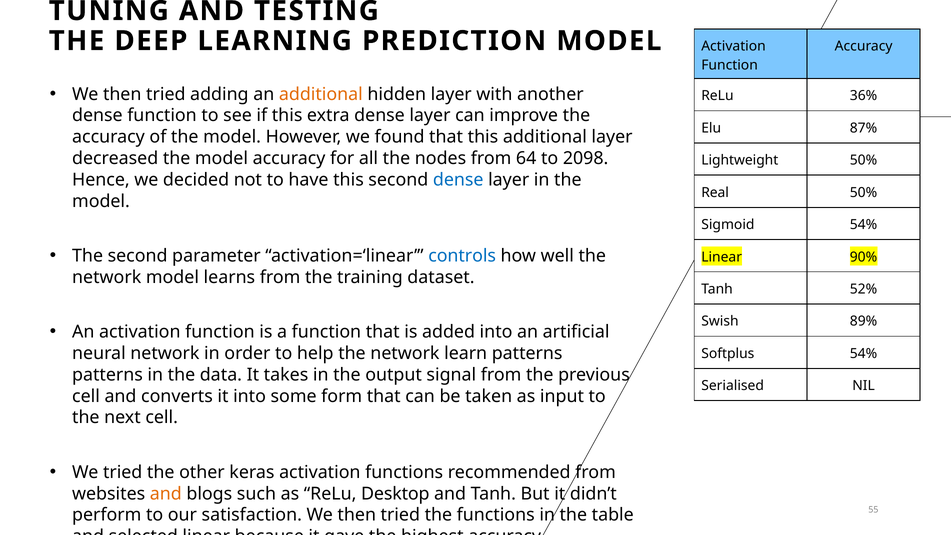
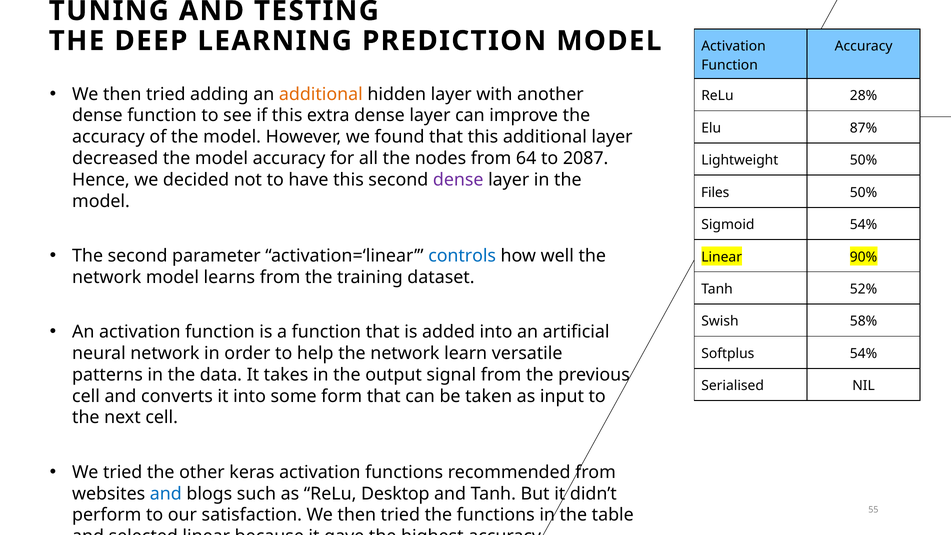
36%: 36% -> 28%
2098: 2098 -> 2087
dense at (458, 180) colour: blue -> purple
Real: Real -> Files
89%: 89% -> 58%
learn patterns: patterns -> versatile
and at (166, 494) colour: orange -> blue
